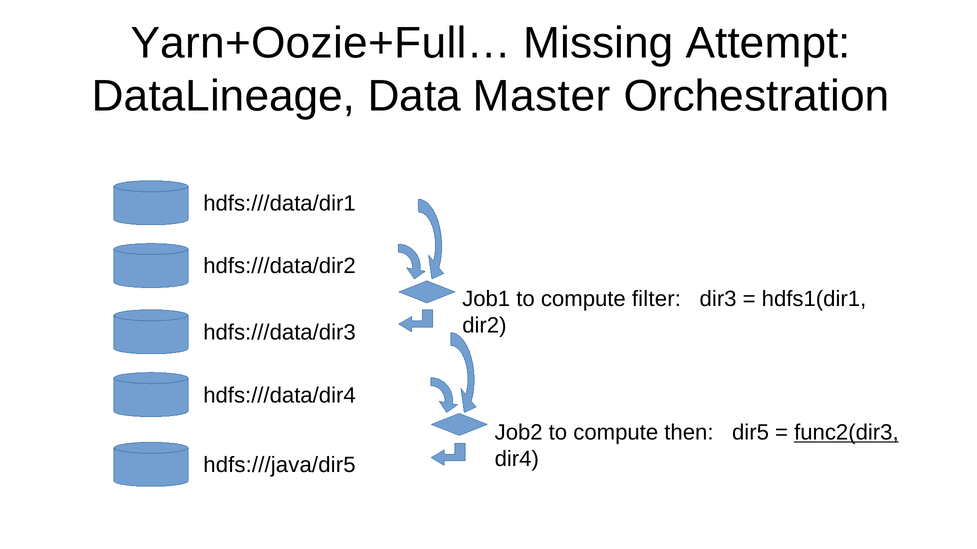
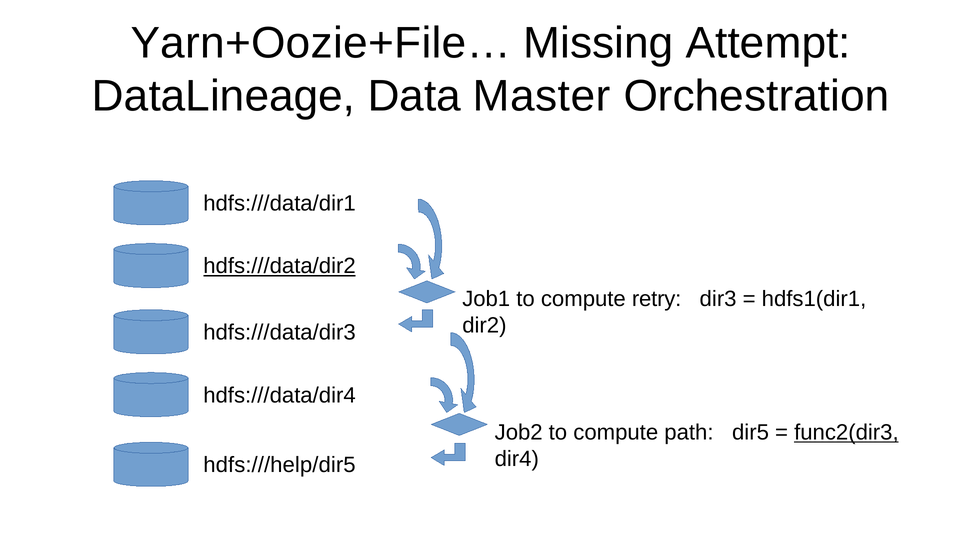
Yarn+Oozie+Full…: Yarn+Oozie+Full… -> Yarn+Oozie+File…
hdfs:///data/dir2 underline: none -> present
filter: filter -> retry
then: then -> path
hdfs:///java/dir5: hdfs:///java/dir5 -> hdfs:///help/dir5
